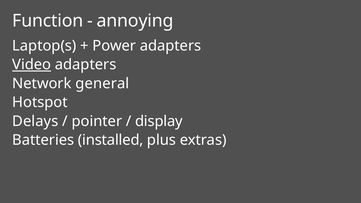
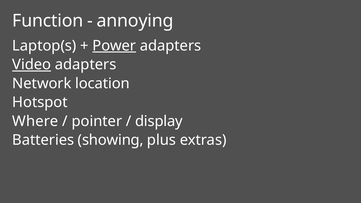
Power underline: none -> present
general: general -> location
Delays: Delays -> Where
installed: installed -> showing
